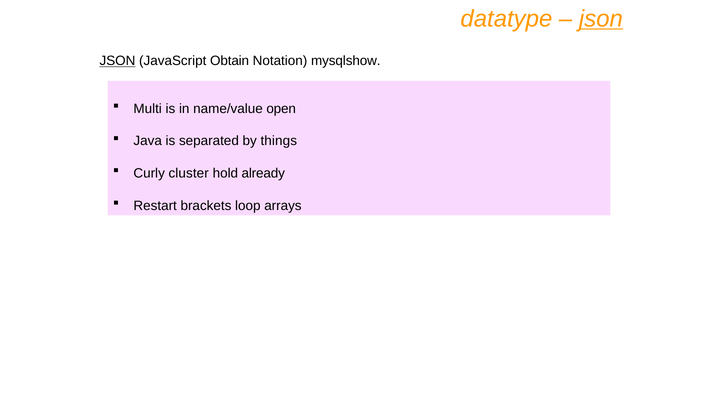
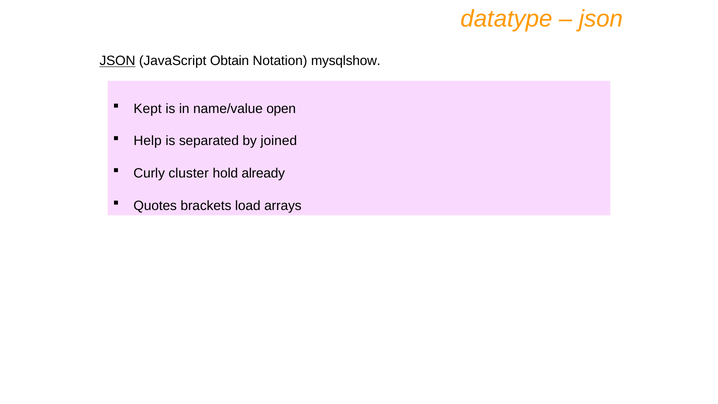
json at (601, 19) underline: present -> none
Multi: Multi -> Kept
Java: Java -> Help
things: things -> joined
Restart: Restart -> Quotes
loop: loop -> load
